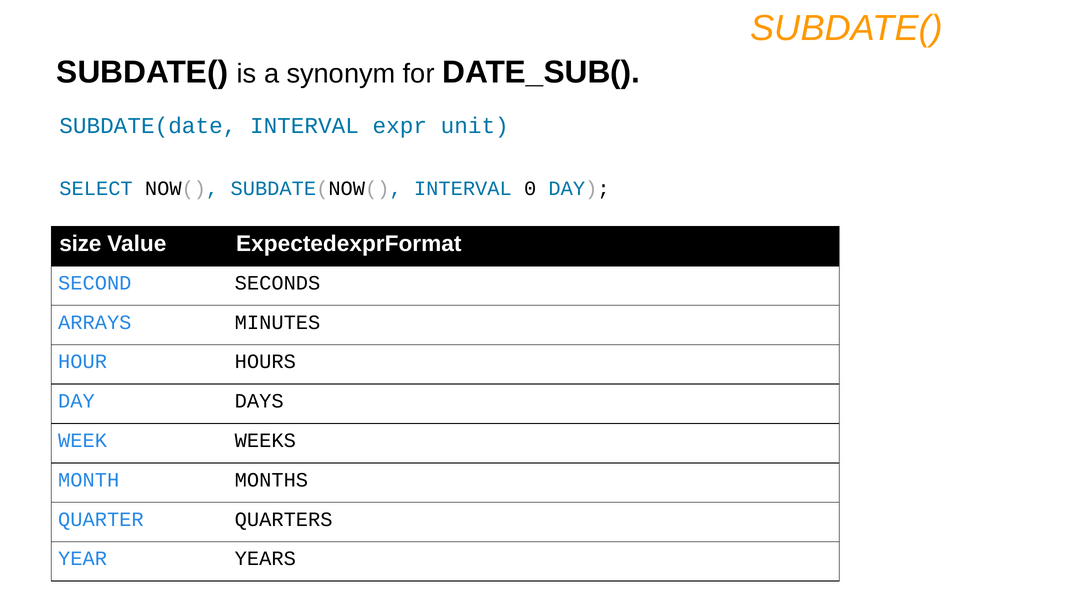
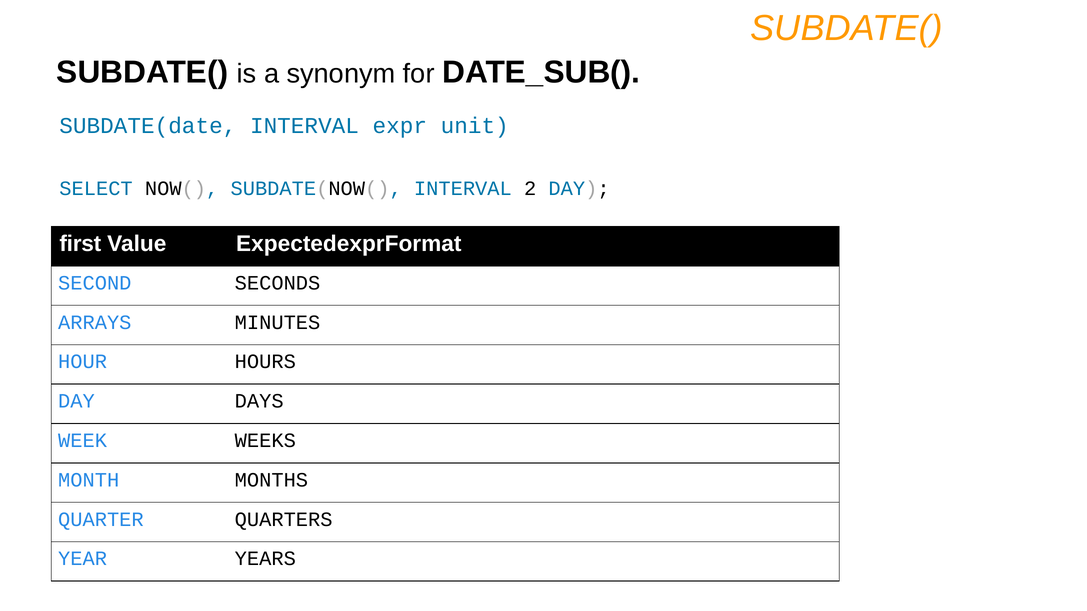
0: 0 -> 2
size: size -> first
